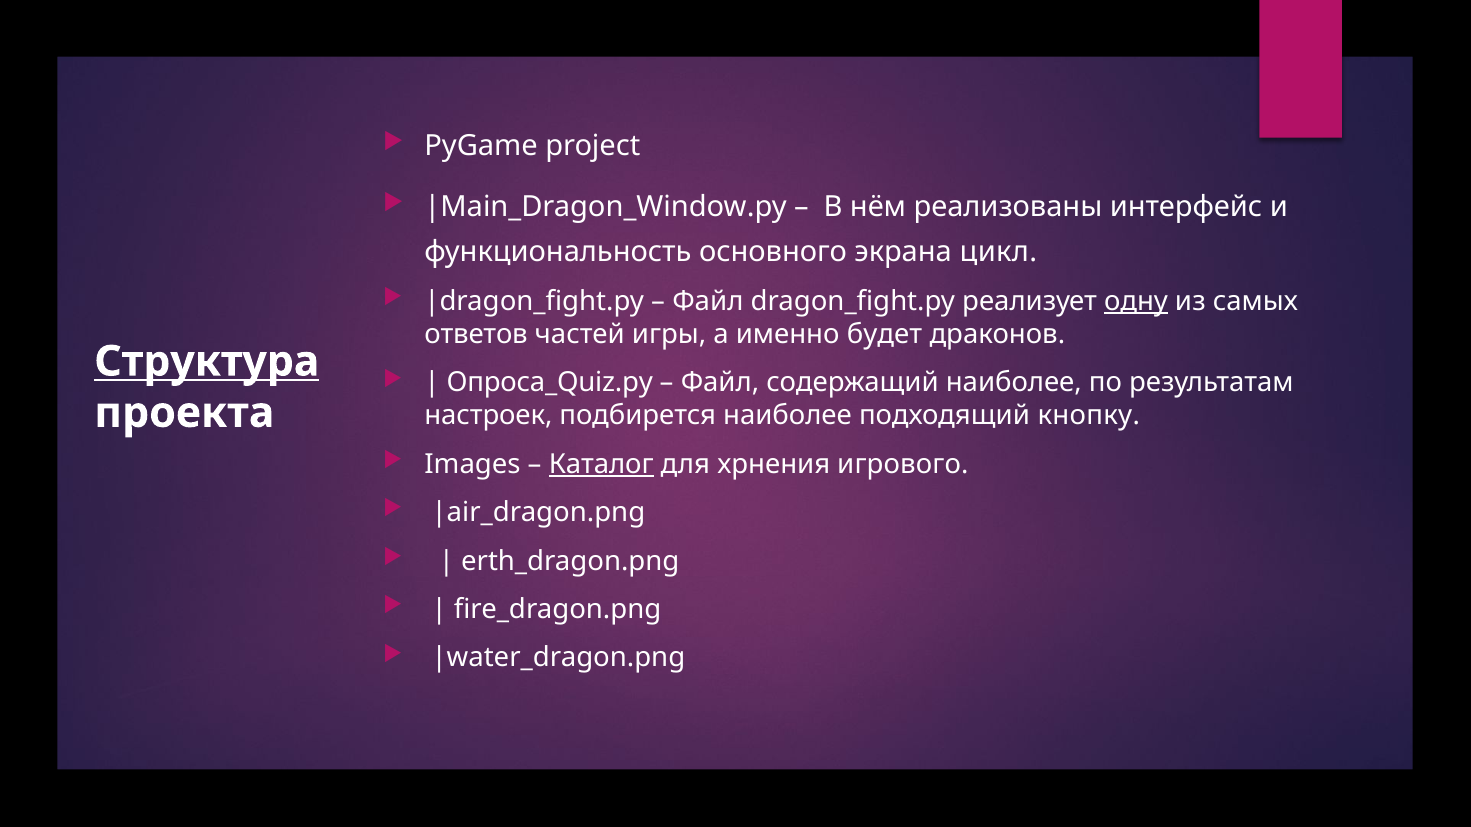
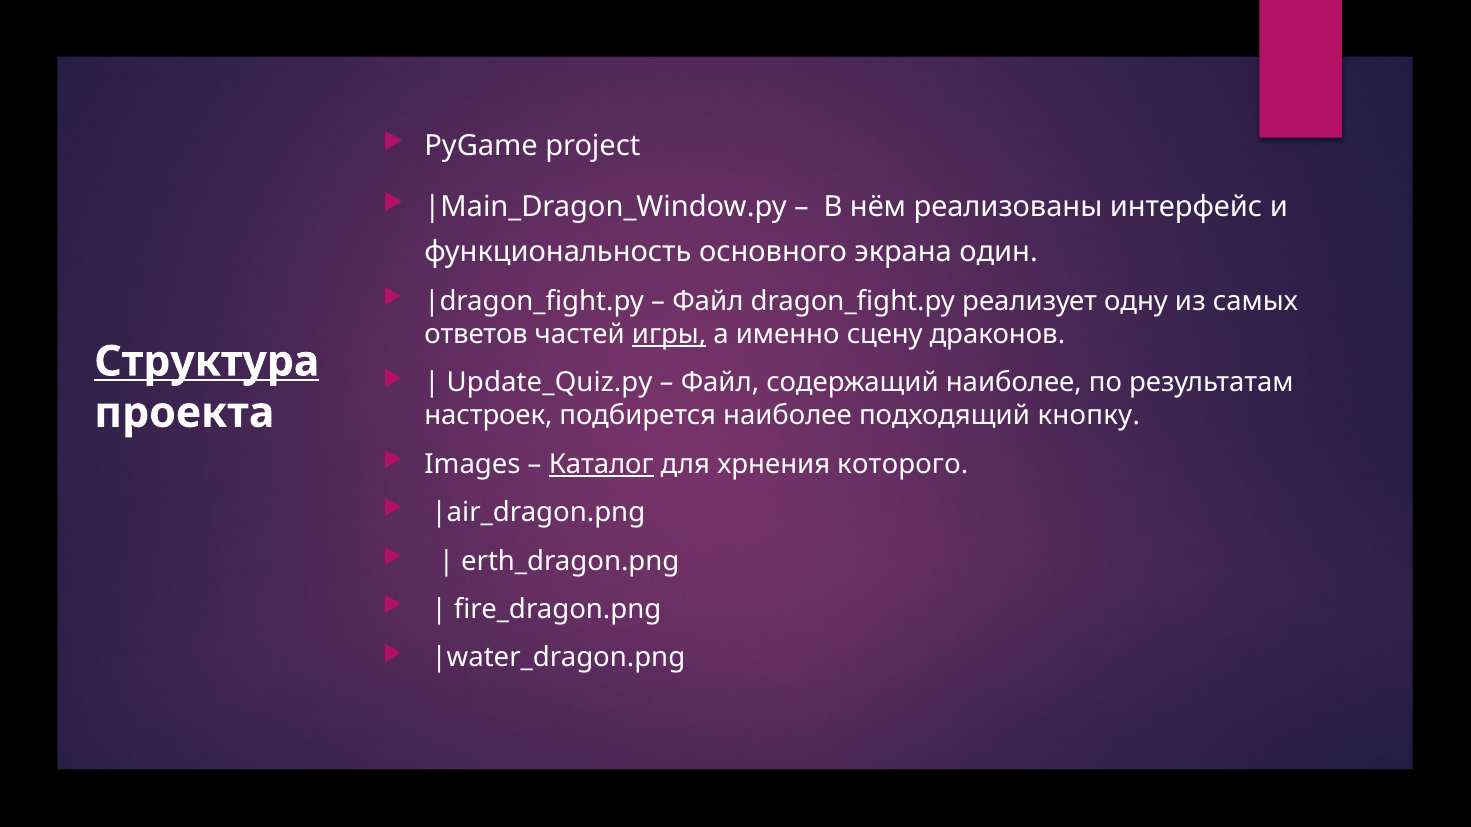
цикл: цикл -> один
одну underline: present -> none
игры underline: none -> present
будет: будет -> сцену
Опроса_Quiz.py: Опроса_Quiz.py -> Update_Quiz.py
игрового: игрового -> которого
